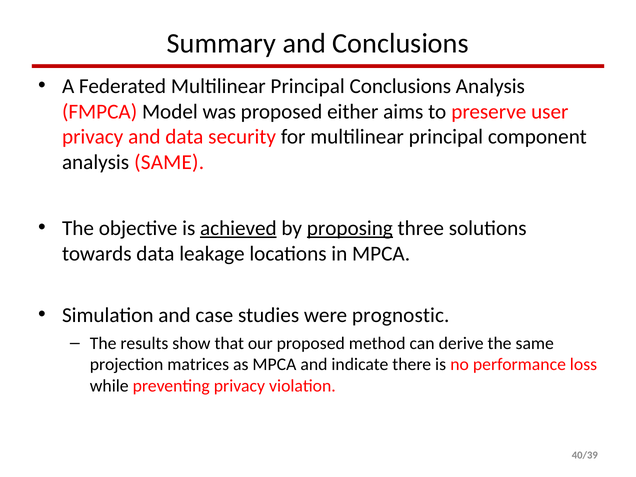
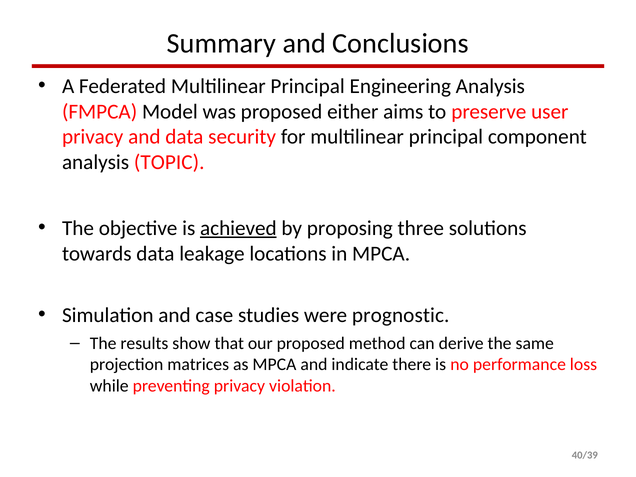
Principal Conclusions: Conclusions -> Engineering
analysis SAME: SAME -> TOPIC
proposing underline: present -> none
